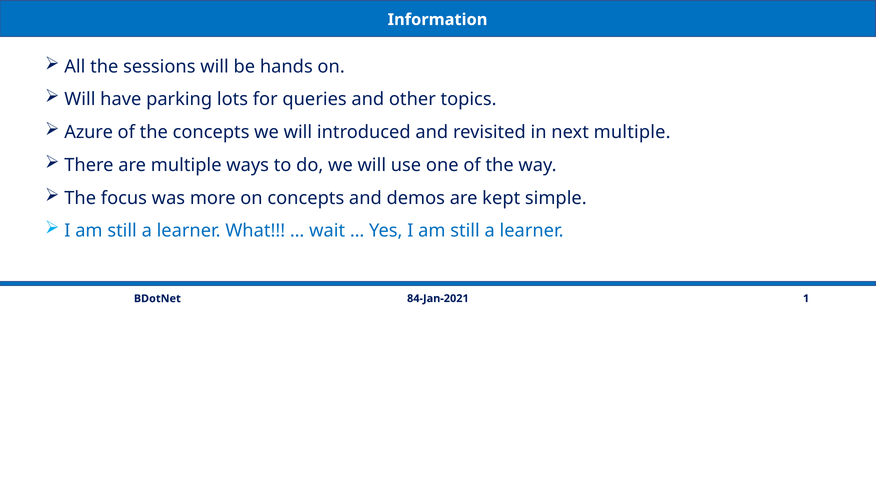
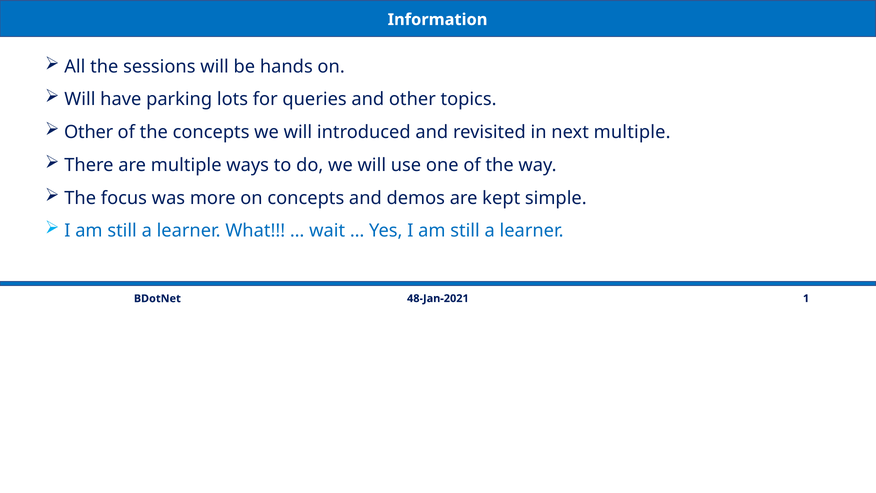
Azure at (89, 132): Azure -> Other
84-Jan-2021: 84-Jan-2021 -> 48-Jan-2021
